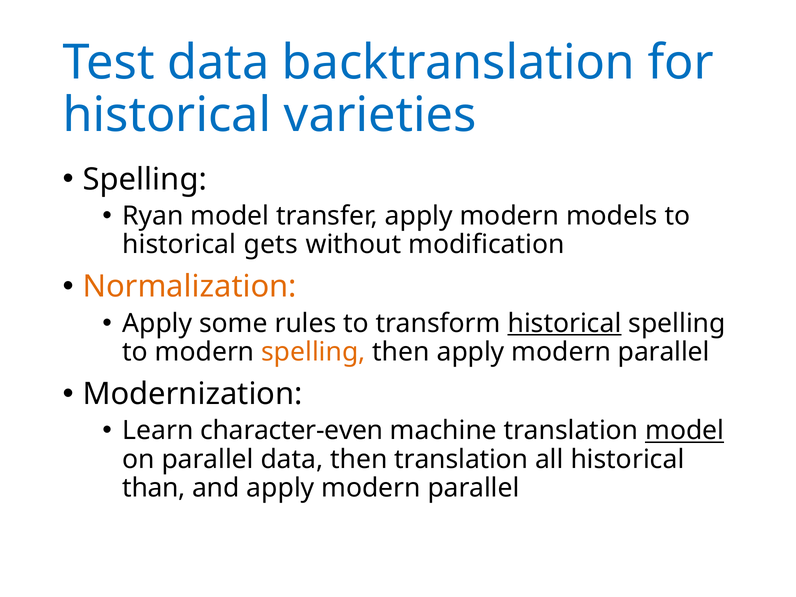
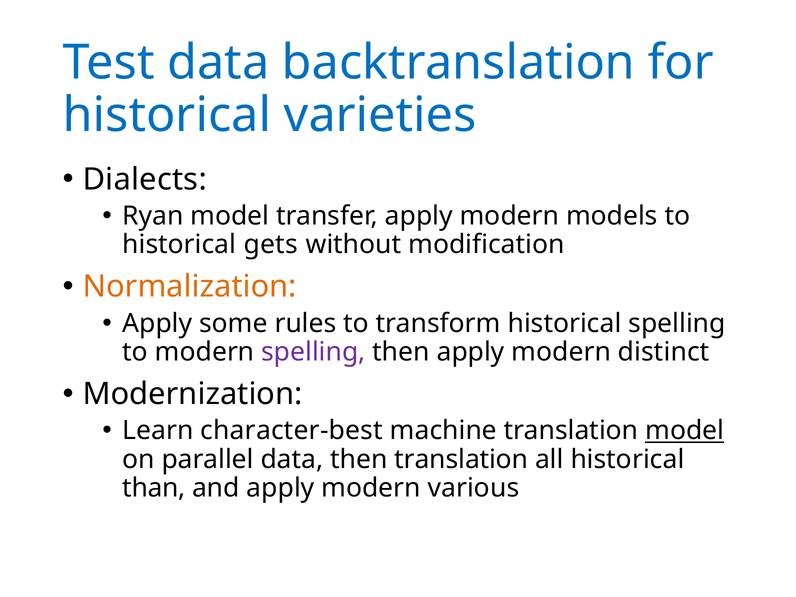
Spelling at (145, 179): Spelling -> Dialects
historical at (565, 323) underline: present -> none
spelling at (313, 352) colour: orange -> purple
then apply modern parallel: parallel -> distinct
character-even: character-even -> character-best
and apply modern parallel: parallel -> various
